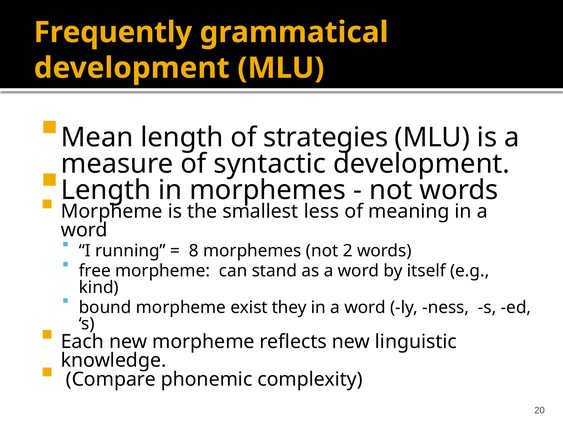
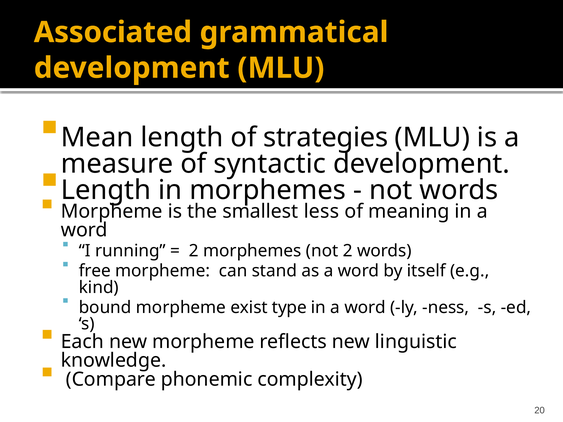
Frequently: Frequently -> Associated
8 at (194, 251): 8 -> 2
they: they -> type
